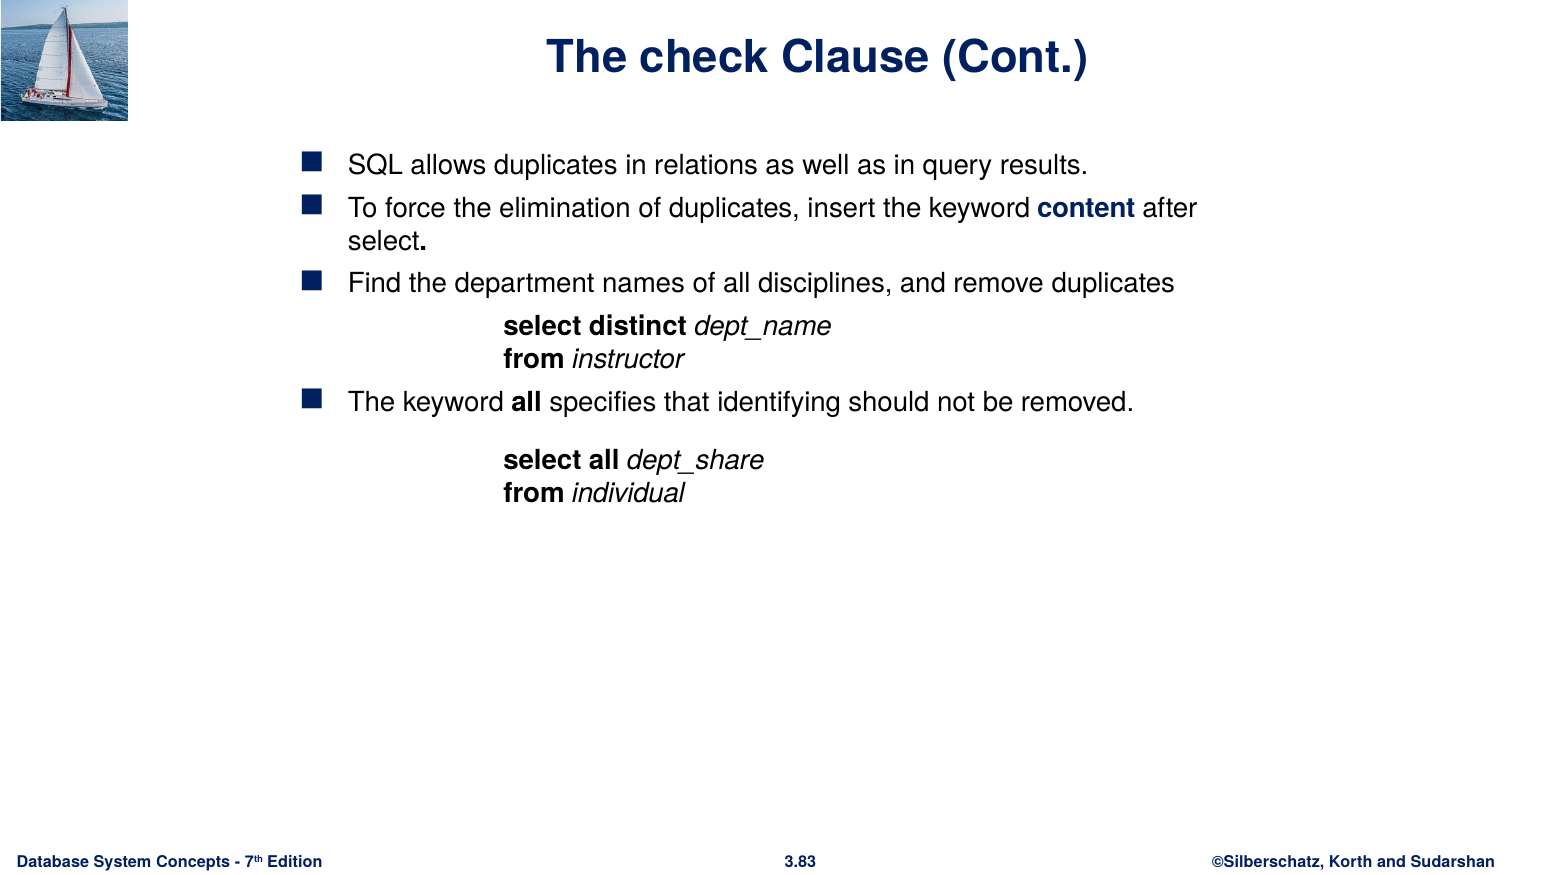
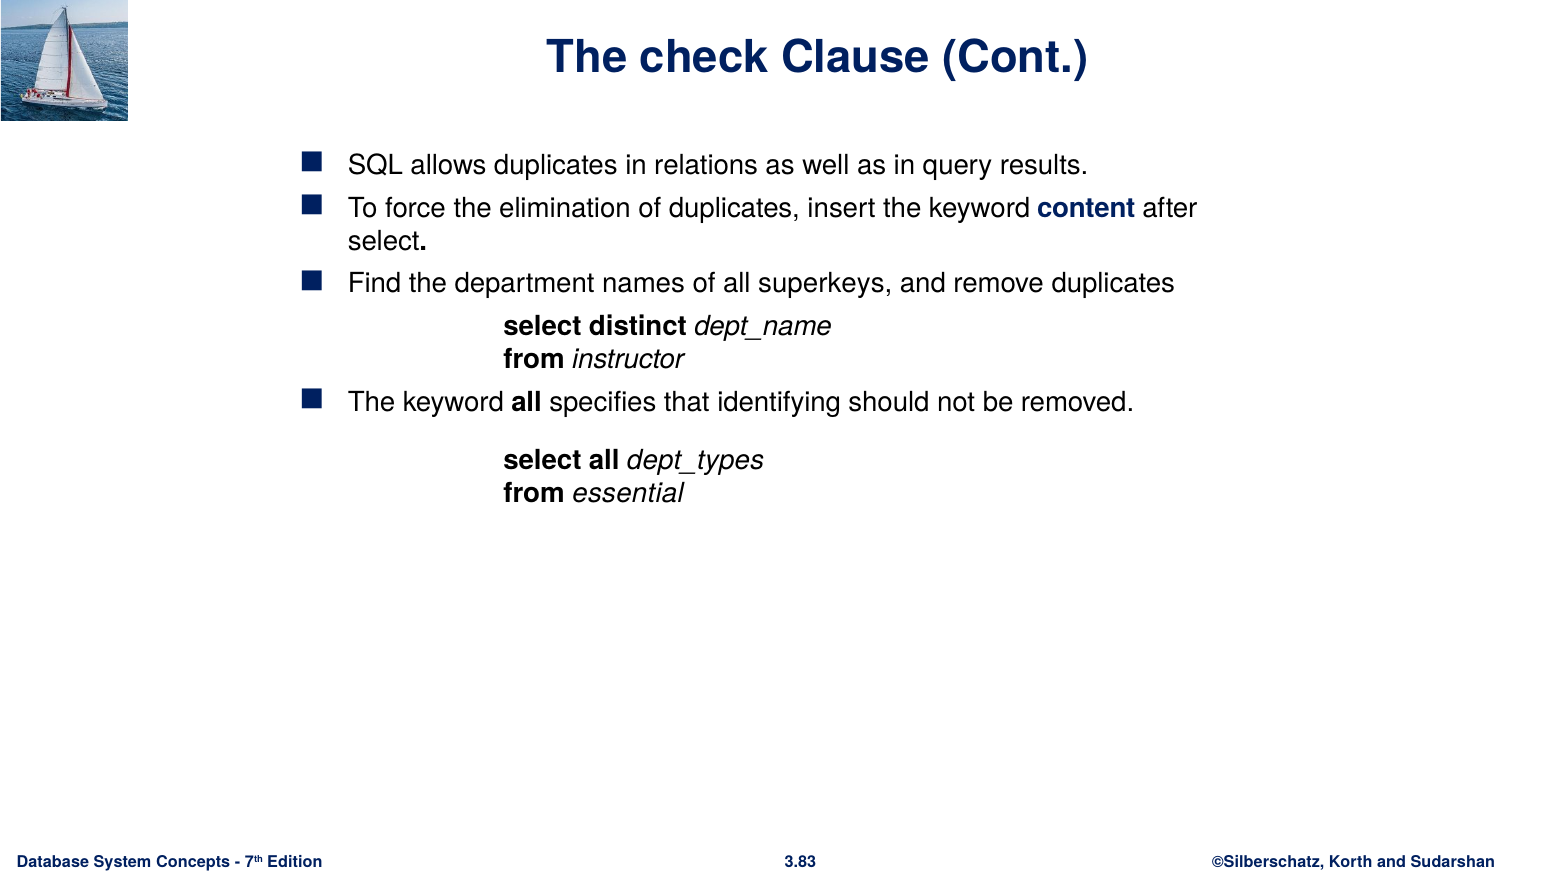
disciplines: disciplines -> superkeys
dept_share: dept_share -> dept_types
individual: individual -> essential
